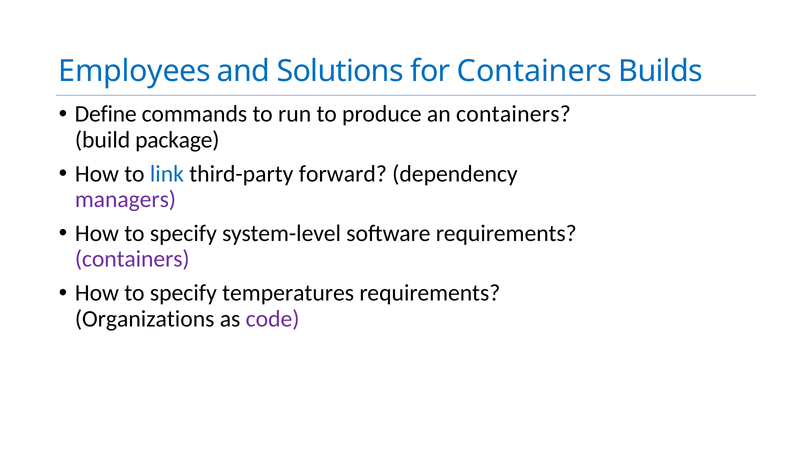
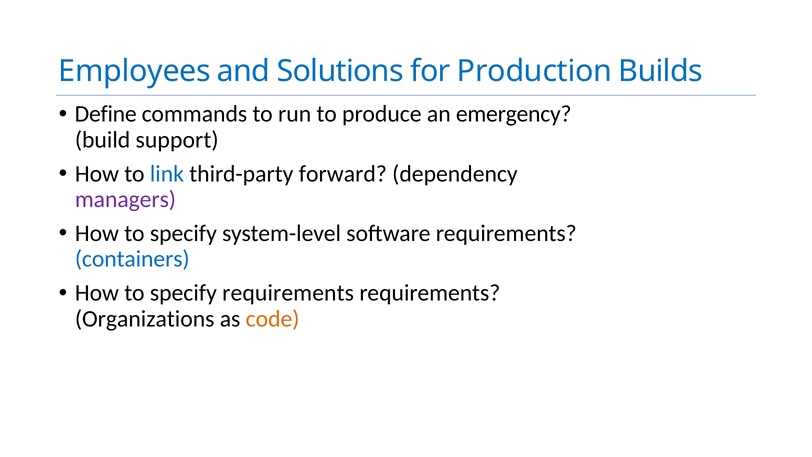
for Containers: Containers -> Production
an containers: containers -> emergency
package: package -> support
containers at (132, 259) colour: purple -> blue
specify temperatures: temperatures -> requirements
code colour: purple -> orange
